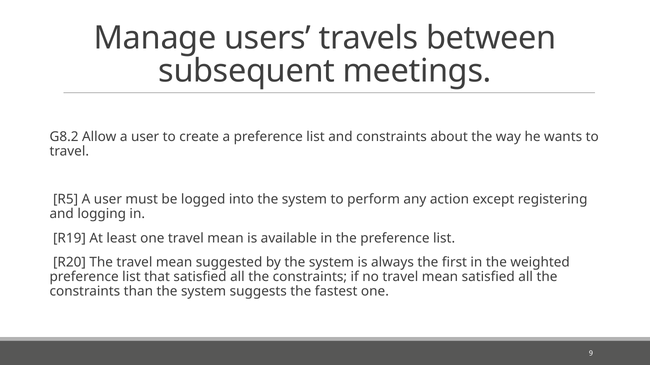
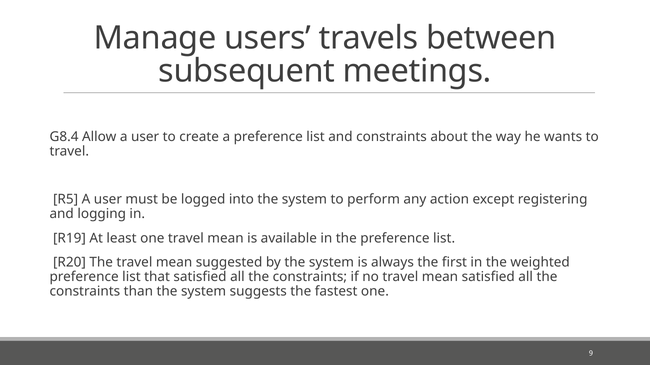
G8.2: G8.2 -> G8.4
